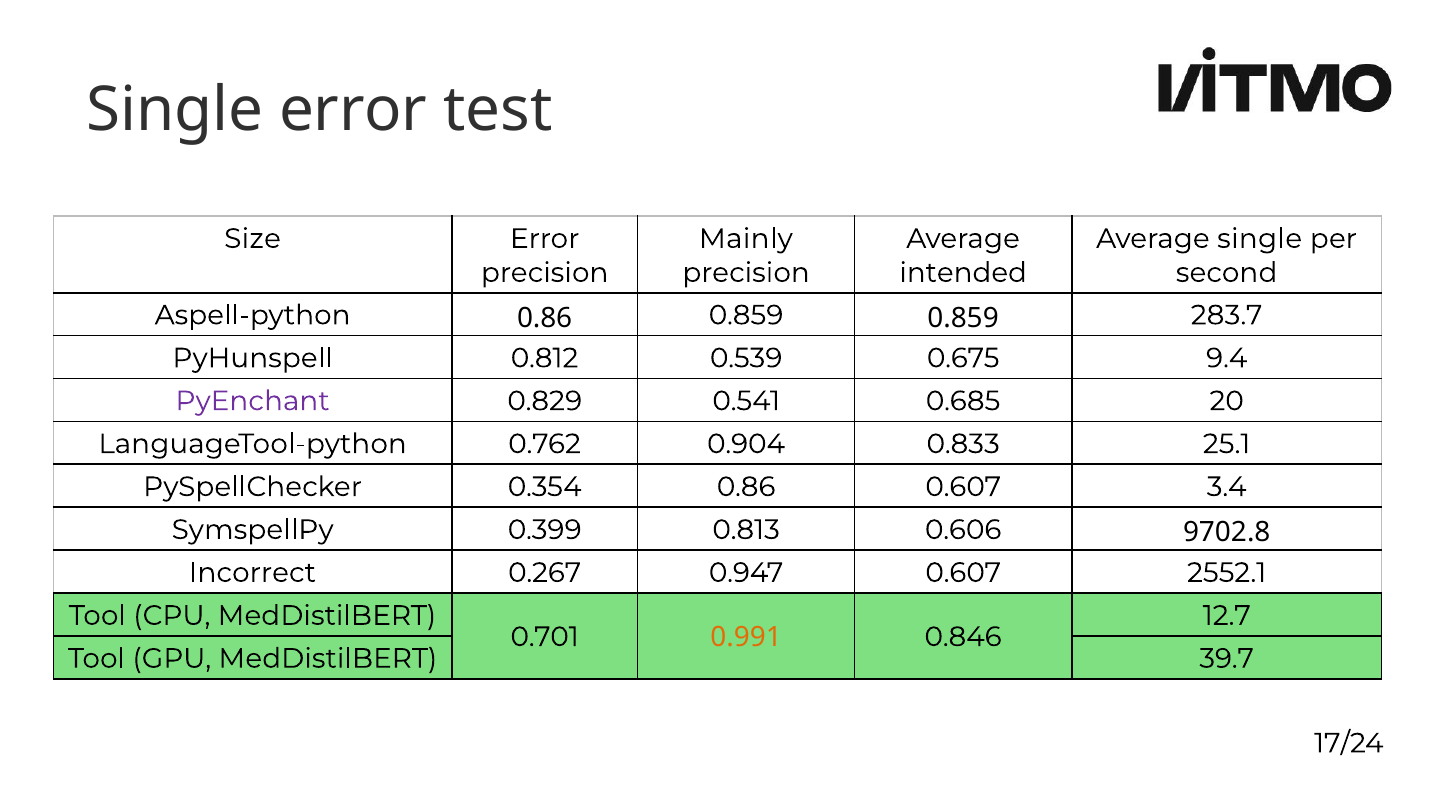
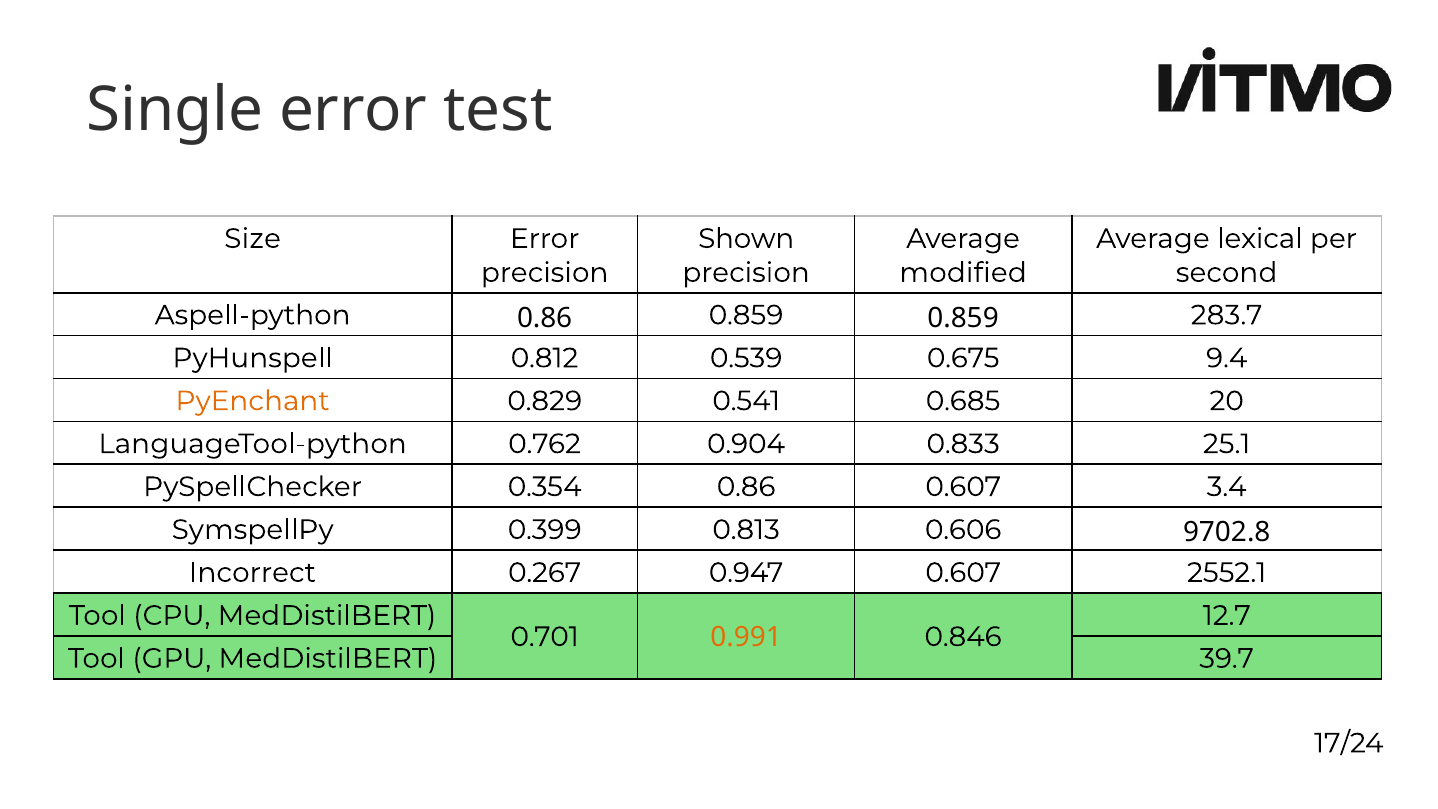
Mainly: Mainly -> Shown
Average single: single -> lexical
intended: intended -> modified
PyEnchant colour: purple -> orange
